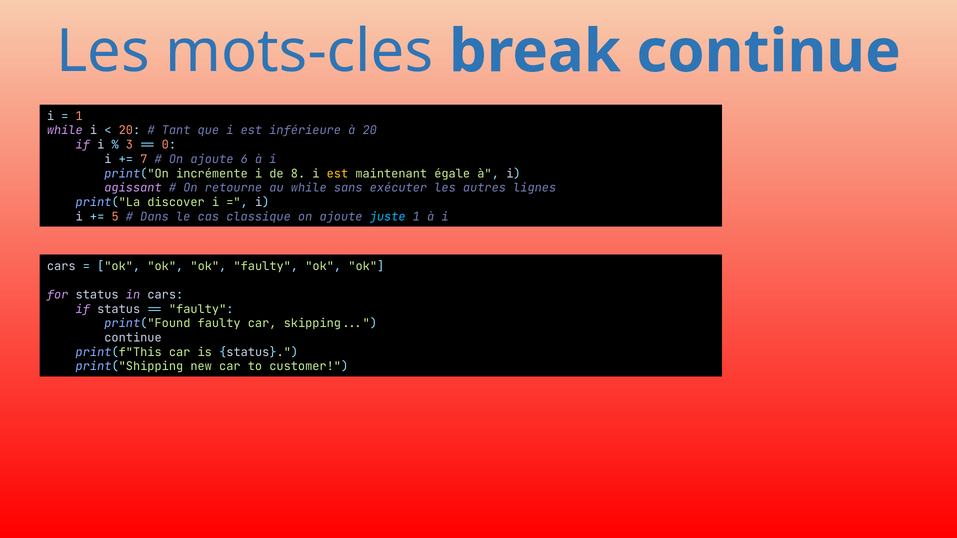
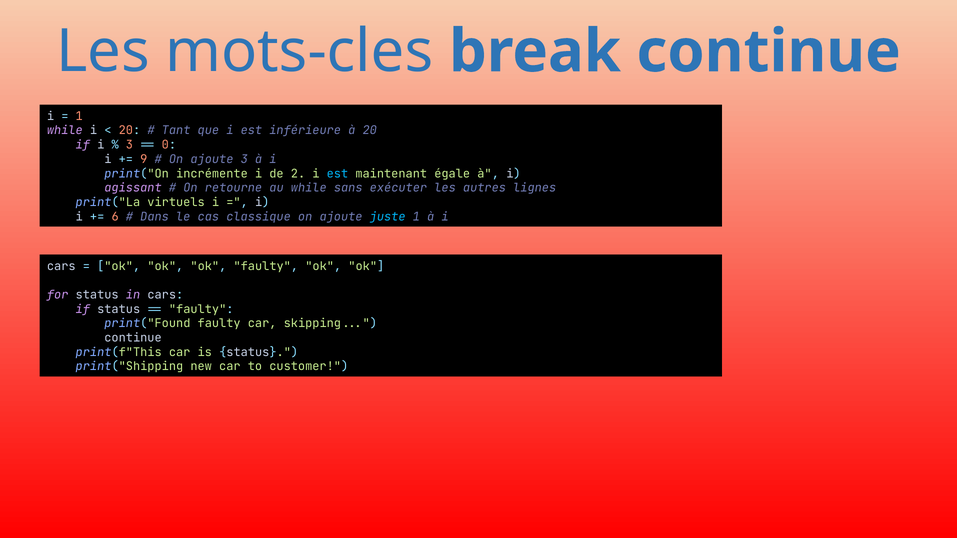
7: 7 -> 9
ajoute 6: 6 -> 3
8: 8 -> 2
est at (337, 174) colour: yellow -> light blue
discover: discover -> virtuels
5: 5 -> 6
